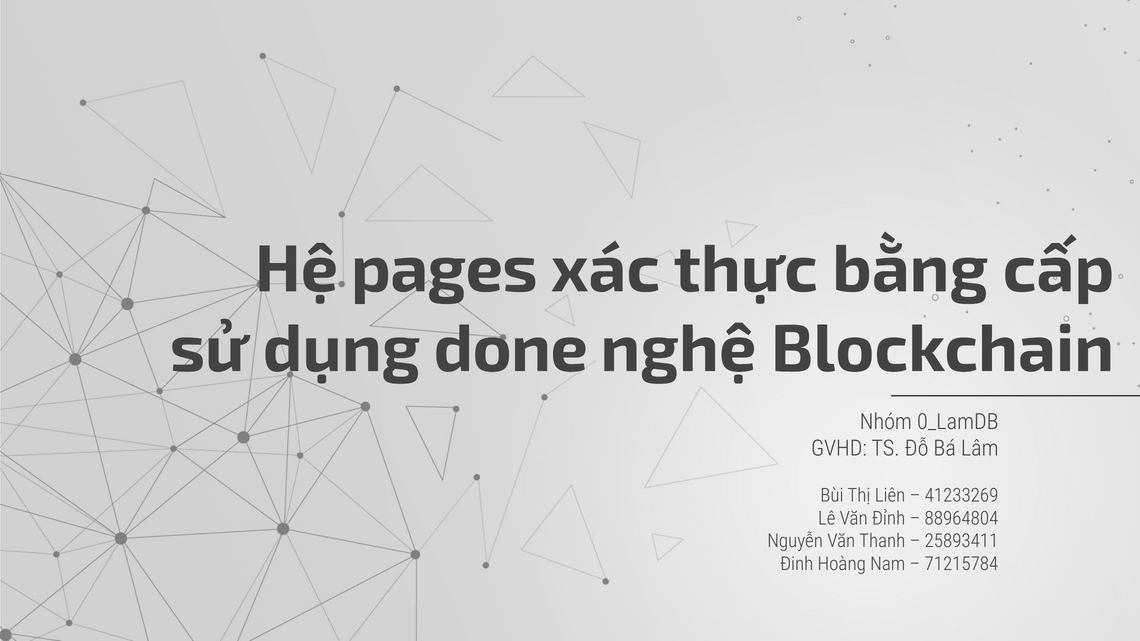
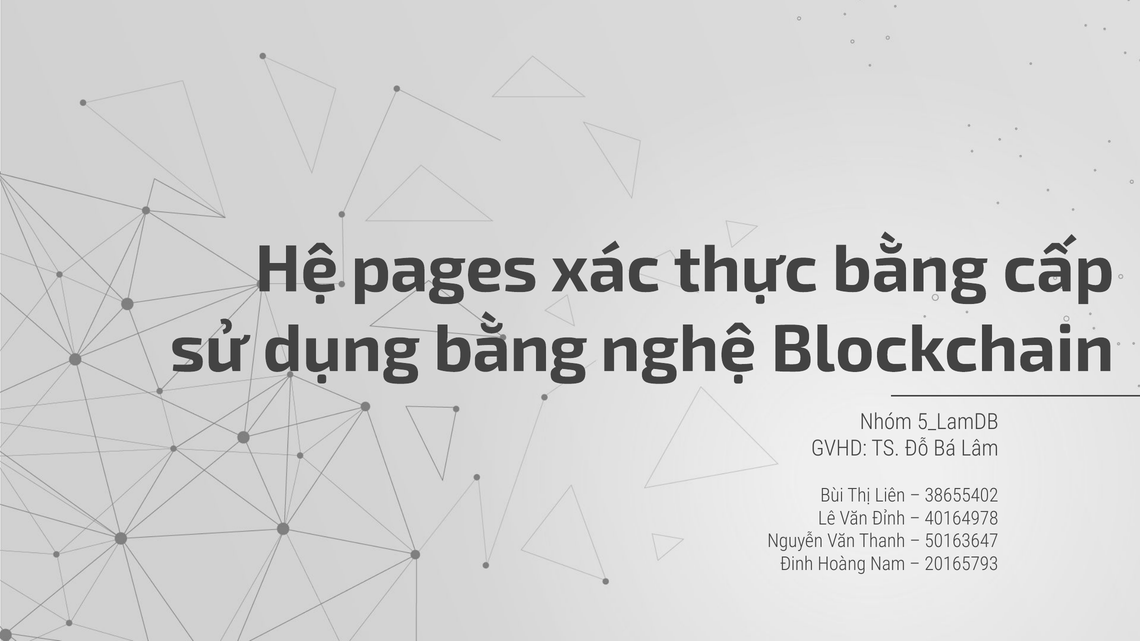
dụng done: done -> bằng
0_LamDB: 0_LamDB -> 5_LamDB
41233269: 41233269 -> 38655402
88964804: 88964804 -> 40164978
25893411: 25893411 -> 50163647
71215784: 71215784 -> 20165793
